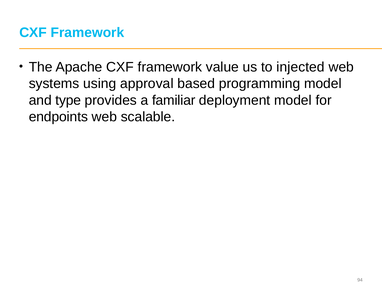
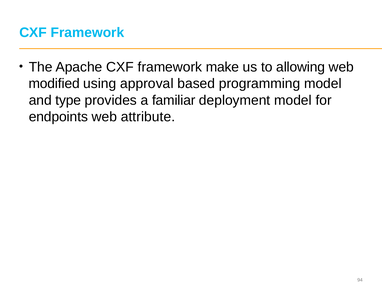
value: value -> make
injected: injected -> allowing
systems: systems -> modified
scalable: scalable -> attribute
